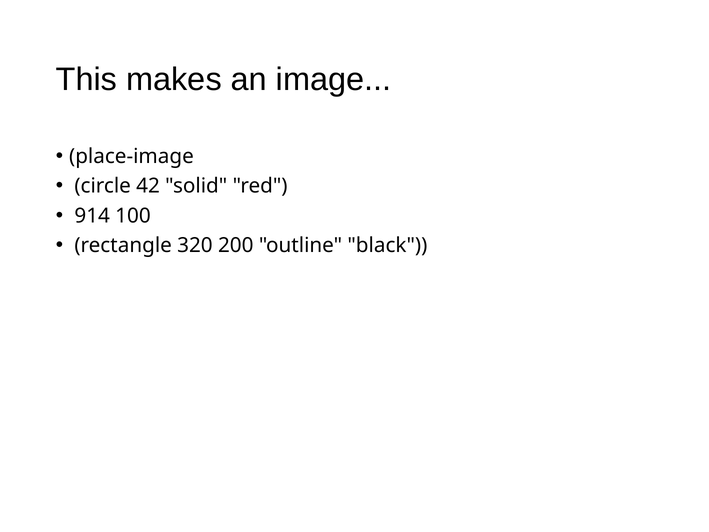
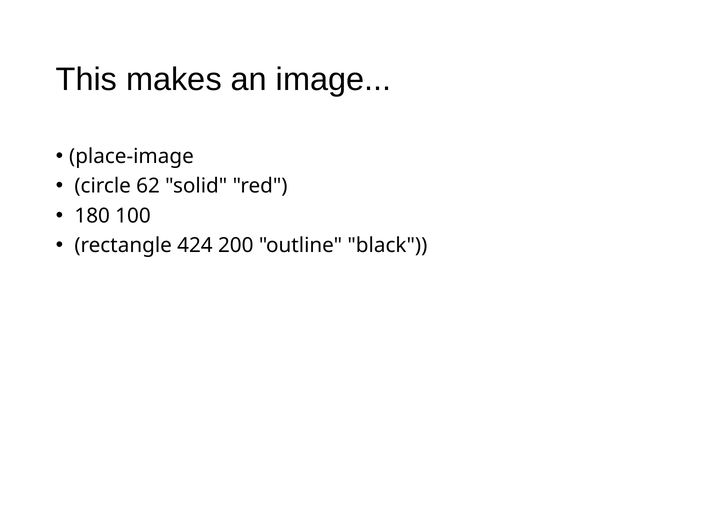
42: 42 -> 62
914: 914 -> 180
320: 320 -> 424
